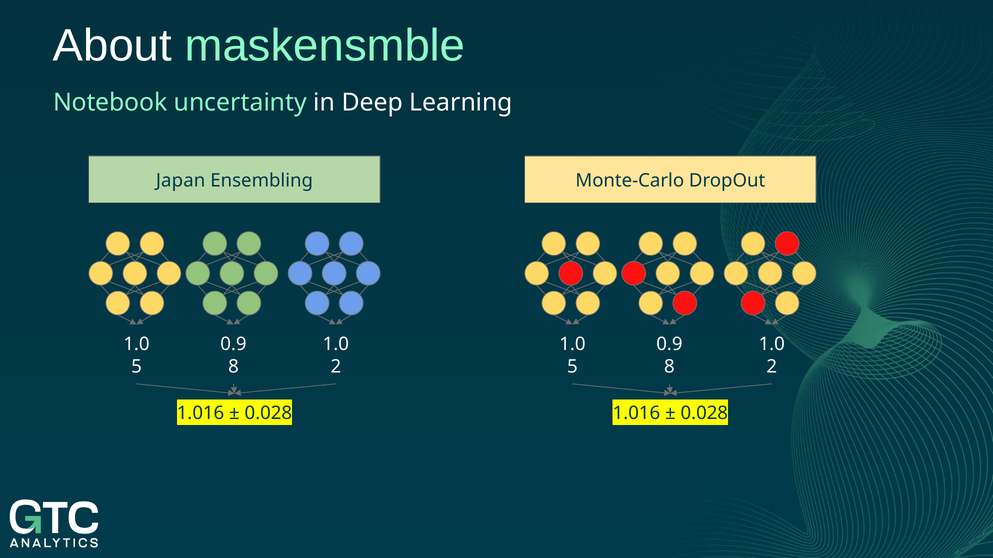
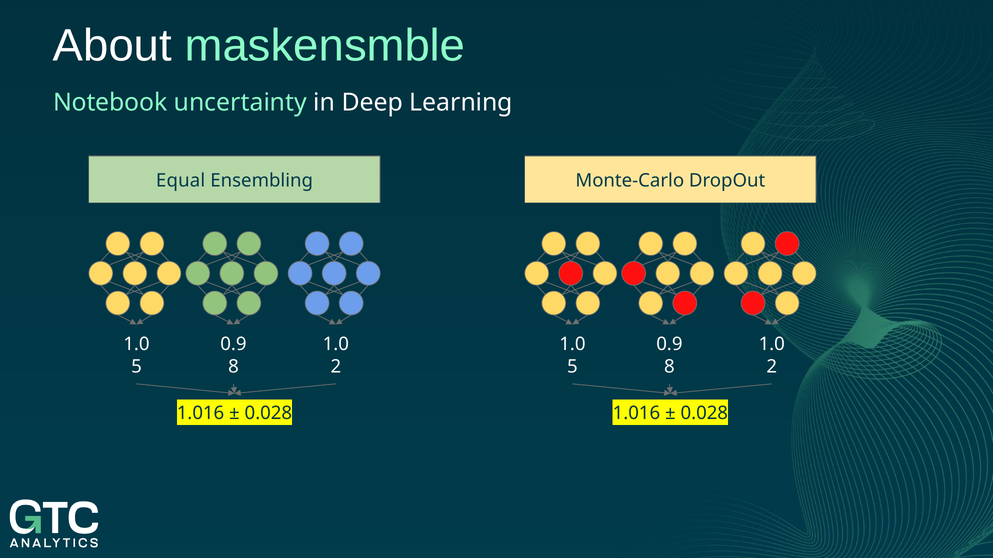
Japan: Japan -> Equal
